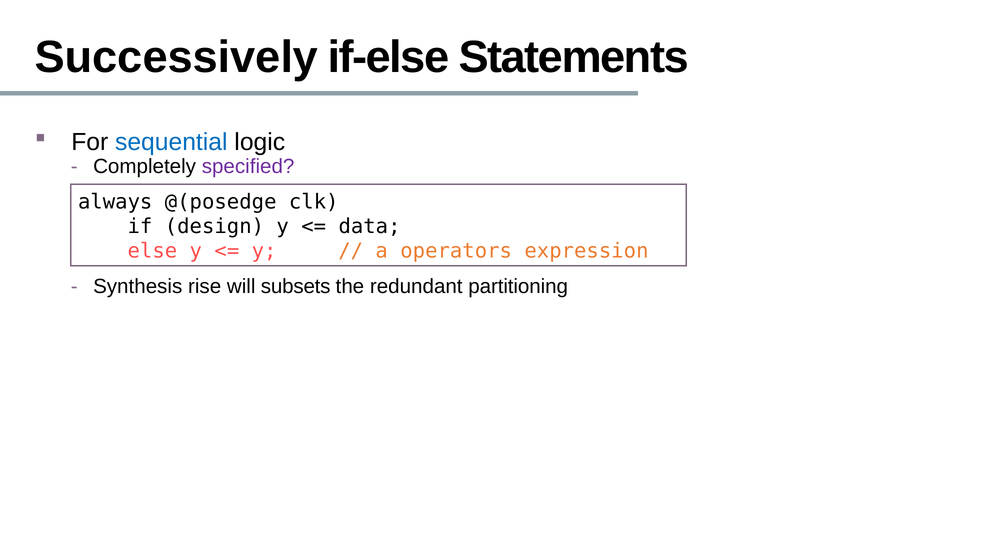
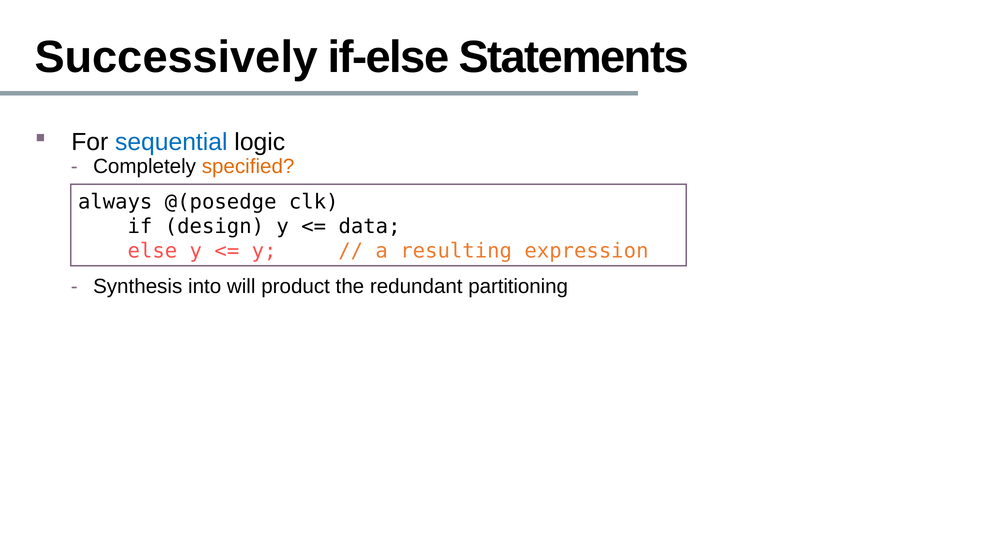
specified colour: purple -> orange
operators: operators -> resulting
rise: rise -> into
subsets: subsets -> product
